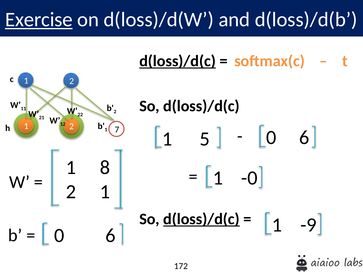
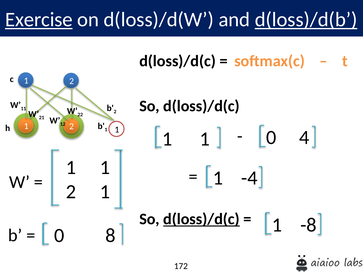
d(loss)/d(b underline: none -> present
d(loss)/d(c at (178, 61) underline: present -> none
7 at (117, 130): 7 -> 1
6 at (304, 138): 6 -> 4
5 at (205, 139): 5 -> 1
8 at (105, 168): 8 -> 1
-0: -0 -> -4
-9: -9 -> -8
6 at (110, 236): 6 -> 8
